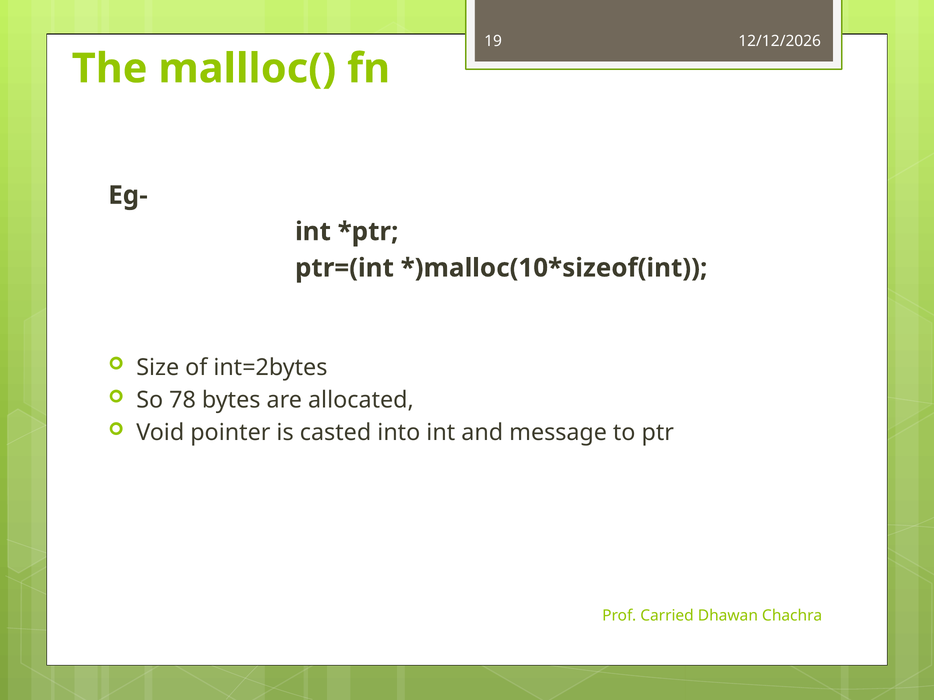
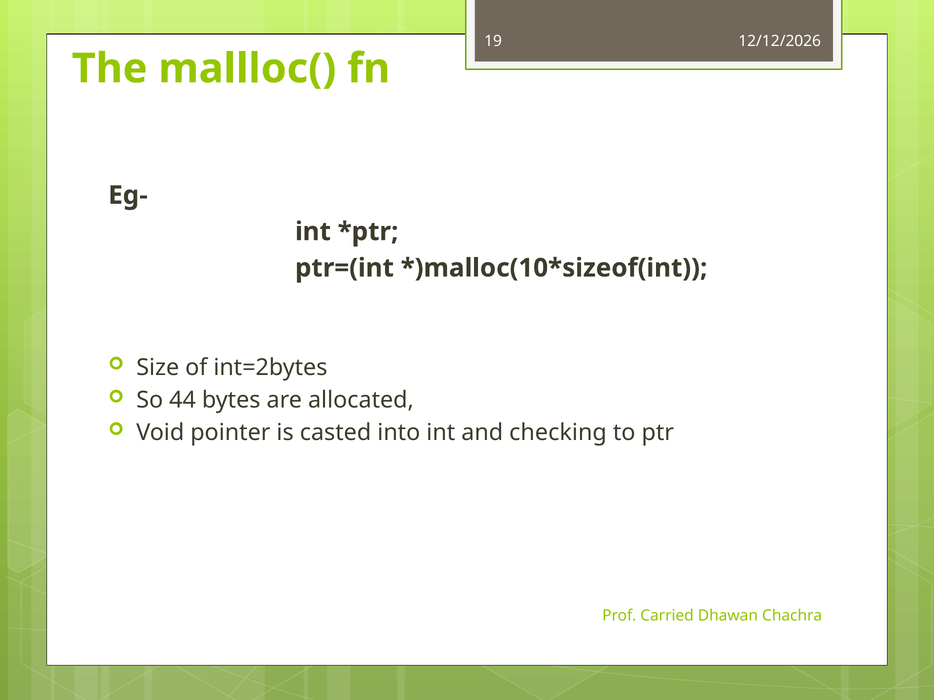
78: 78 -> 44
message: message -> checking
